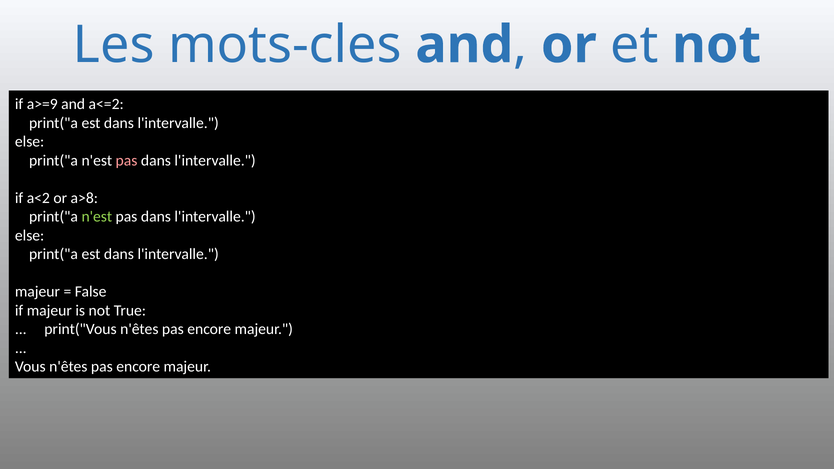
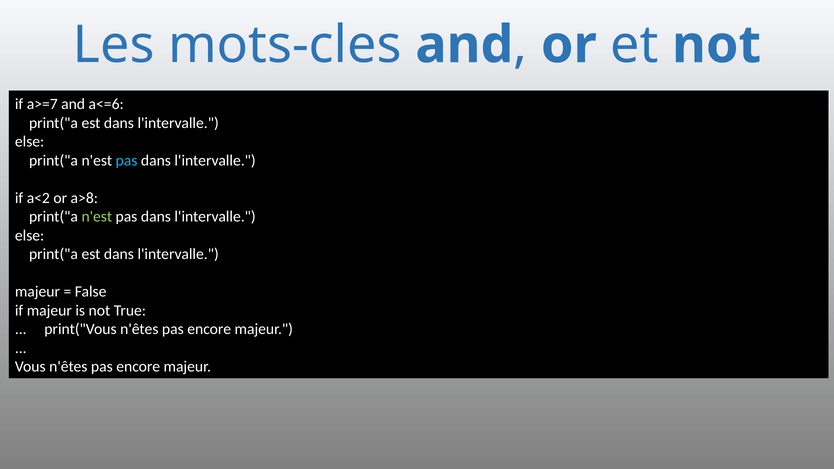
a>=9: a>=9 -> a>=7
a<=2: a<=2 -> a<=6
pas at (127, 160) colour: pink -> light blue
